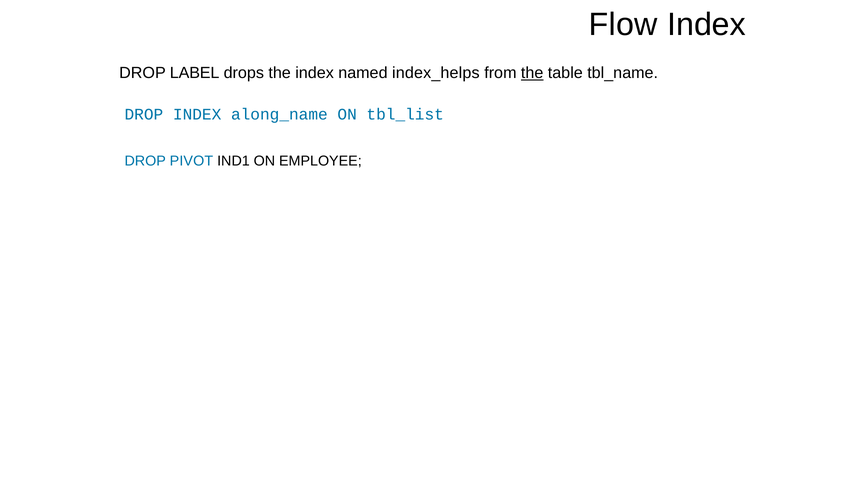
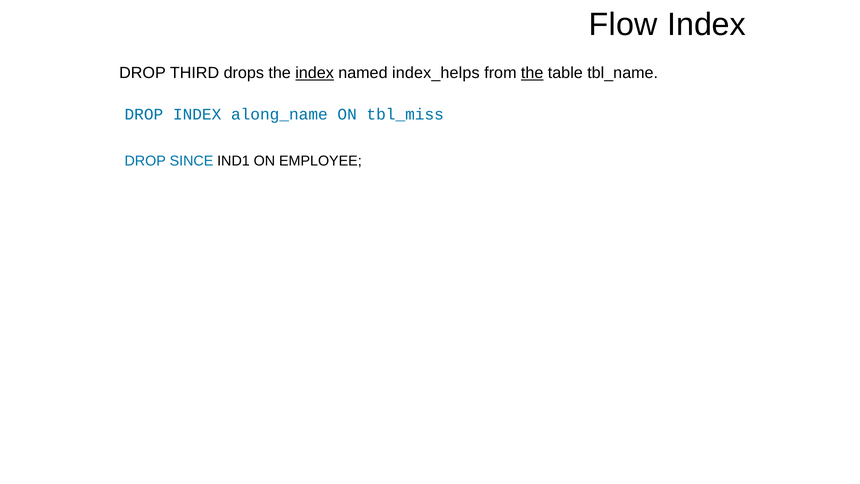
LABEL: LABEL -> THIRD
index at (315, 73) underline: none -> present
tbl_list: tbl_list -> tbl_miss
PIVOT: PIVOT -> SINCE
